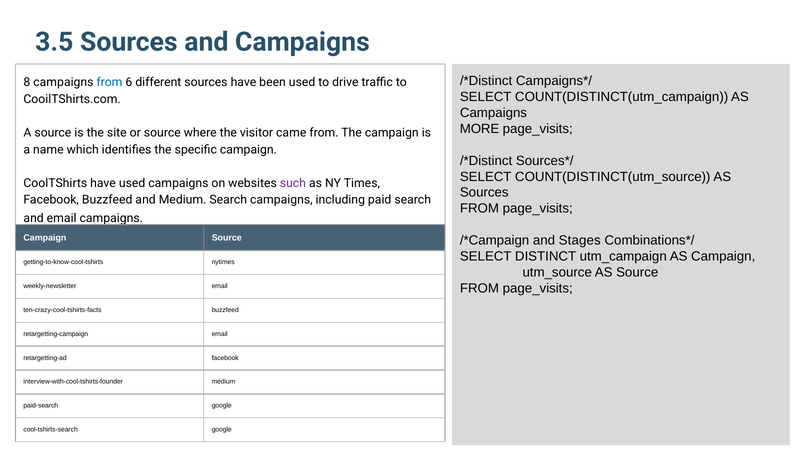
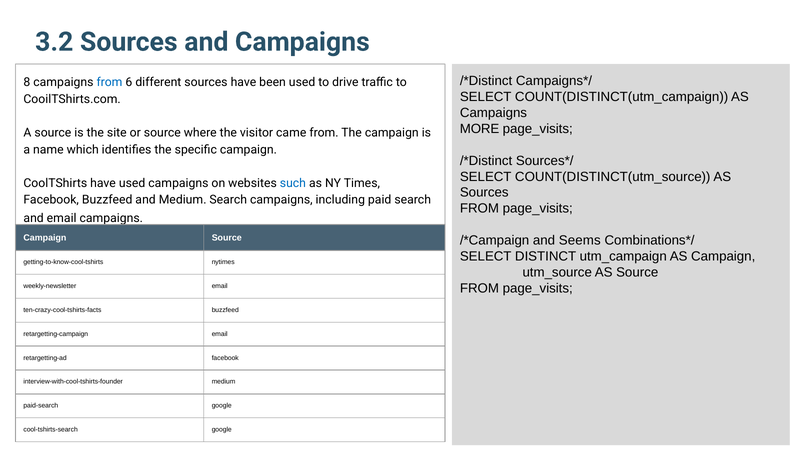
3.5: 3.5 -> 3.2
such colour: purple -> blue
Stages: Stages -> Seems
